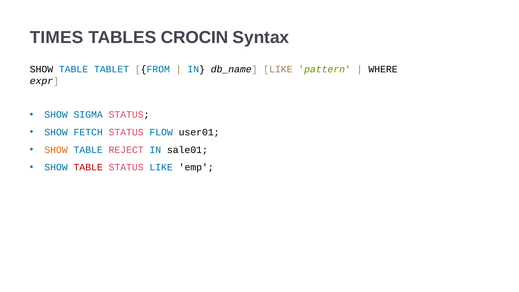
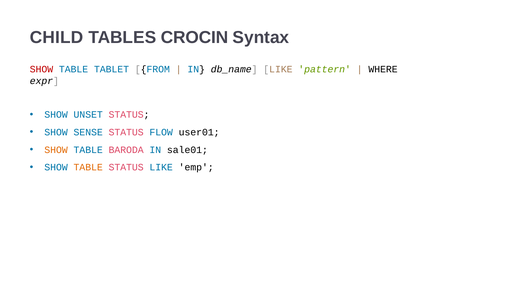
TIMES: TIMES -> CHILD
SHOW at (41, 69) colour: black -> red
SIGMA: SIGMA -> UNSET
FETCH: FETCH -> SENSE
REJECT: REJECT -> BARODA
TABLE at (88, 167) colour: red -> orange
